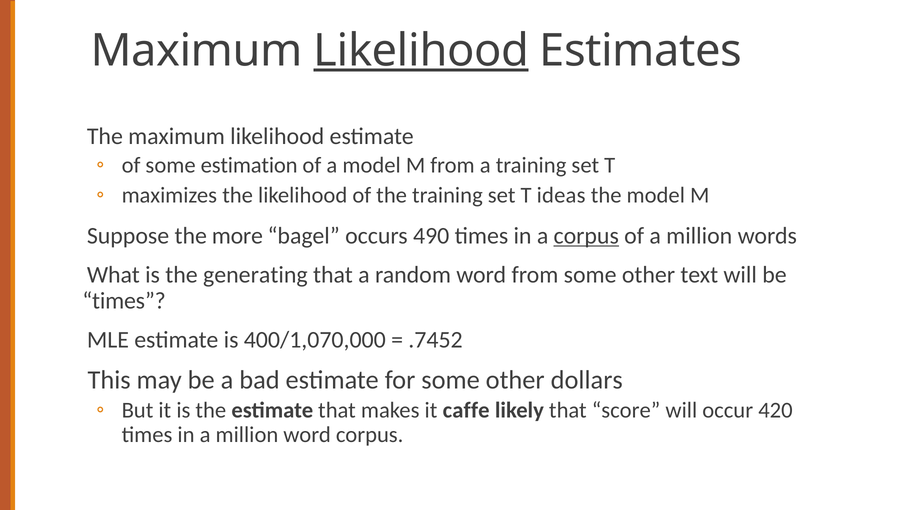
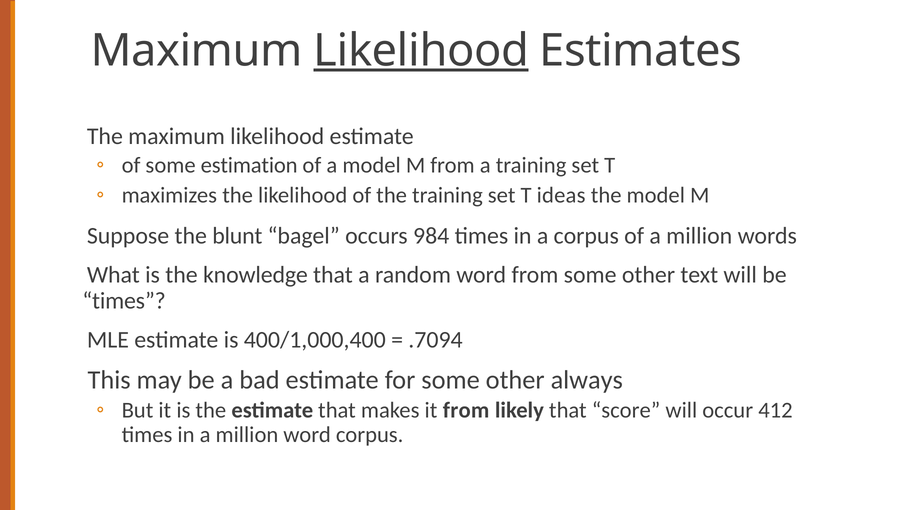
more: more -> blunt
490: 490 -> 984
corpus at (586, 236) underline: present -> none
generating: generating -> knowledge
400/1,070,000: 400/1,070,000 -> 400/1,000,400
.7452: .7452 -> .7094
dollars: dollars -> always
it caffe: caffe -> from
420: 420 -> 412
